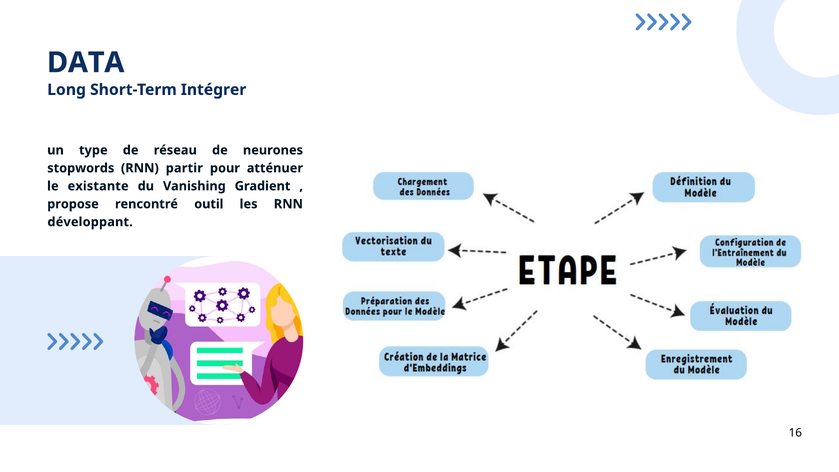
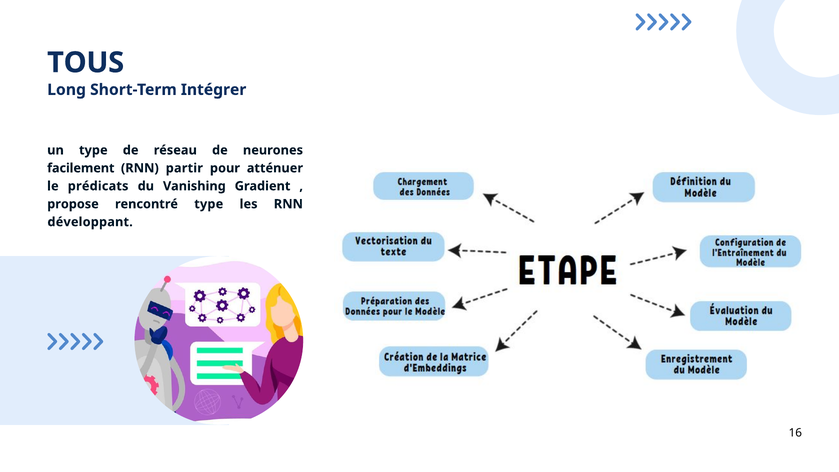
DATA: DATA -> TOUS
stopwords: stopwords -> facilement
existante: existante -> prédicats
rencontré outil: outil -> type
